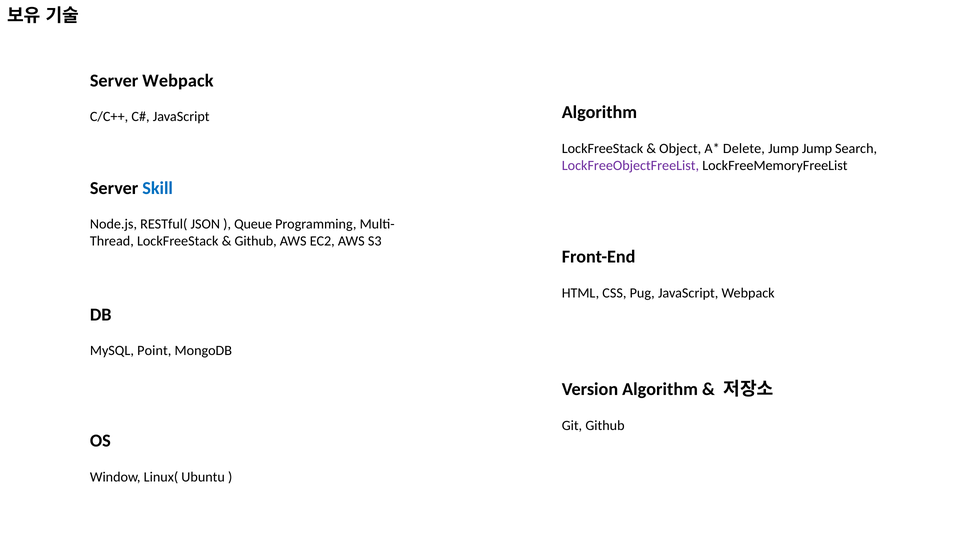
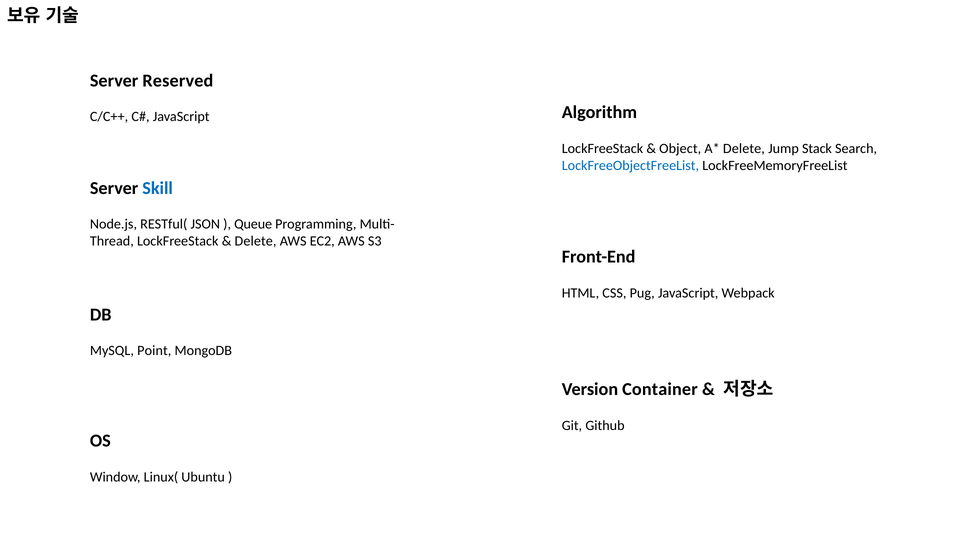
Server Webpack: Webpack -> Reserved
Jump Jump: Jump -> Stack
LockFreeObjectFreeList colour: purple -> blue
Github at (256, 241): Github -> Delete
Version Algorithm: Algorithm -> Container
